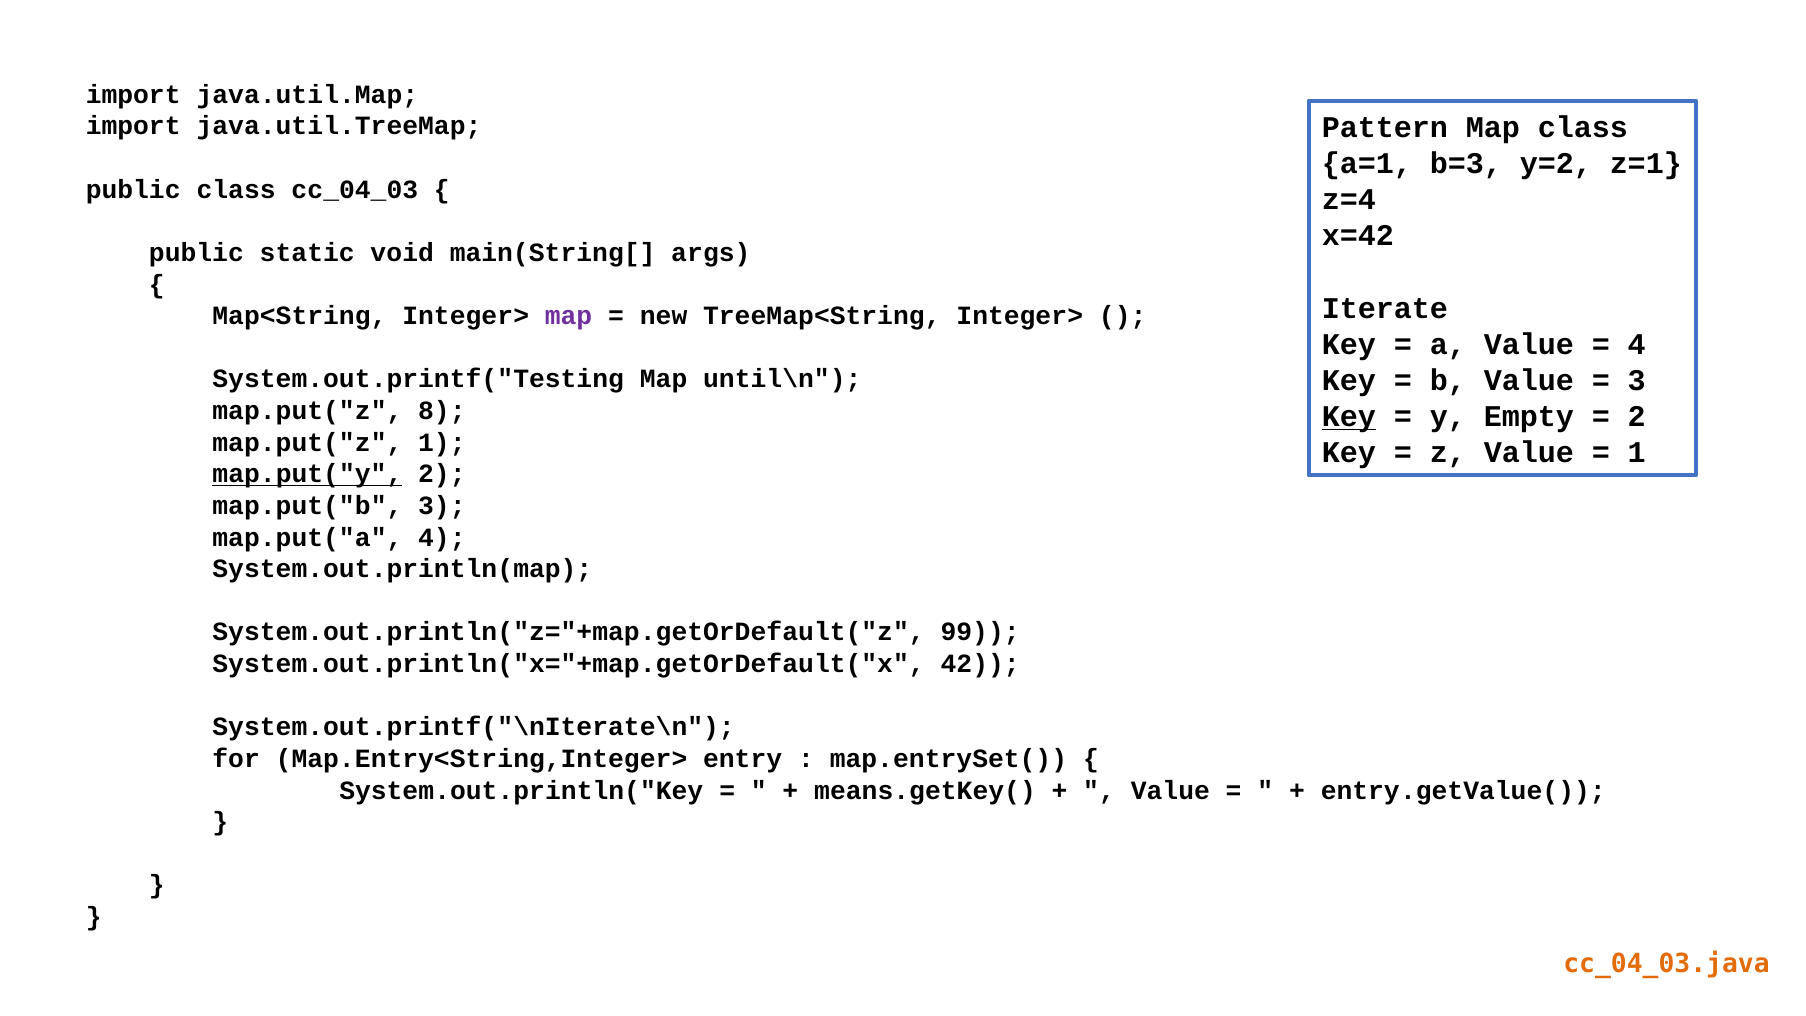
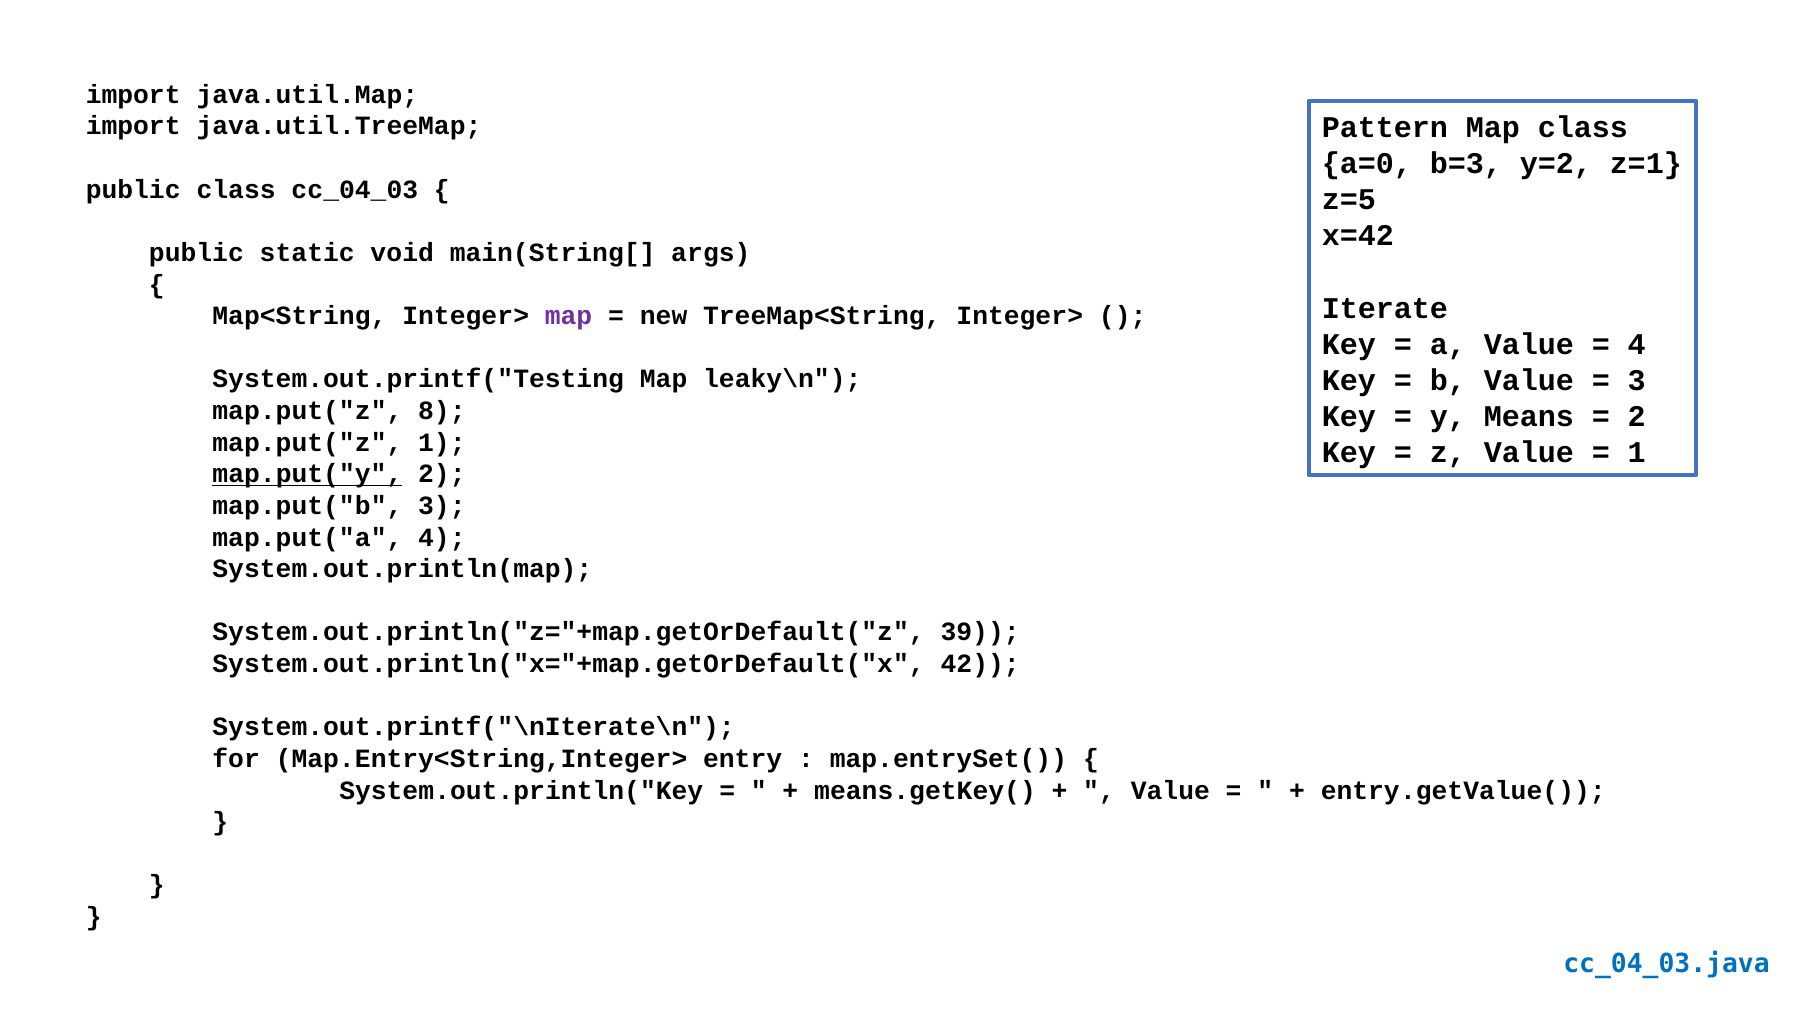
a=1: a=1 -> a=0
z=4: z=4 -> z=5
until\n: until\n -> leaky\n
Key at (1349, 416) underline: present -> none
Empty: Empty -> Means
99: 99 -> 39
cc_04_03.java colour: orange -> blue
